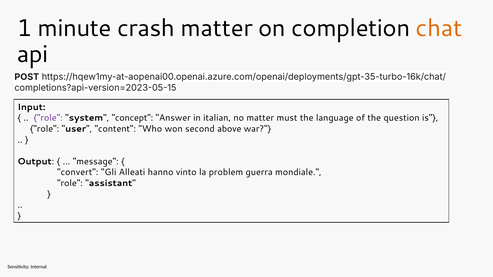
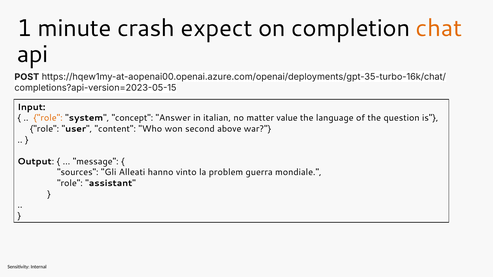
crash matter: matter -> expect
role at (48, 118) colour: purple -> orange
must: must -> value
convert: convert -> sources
